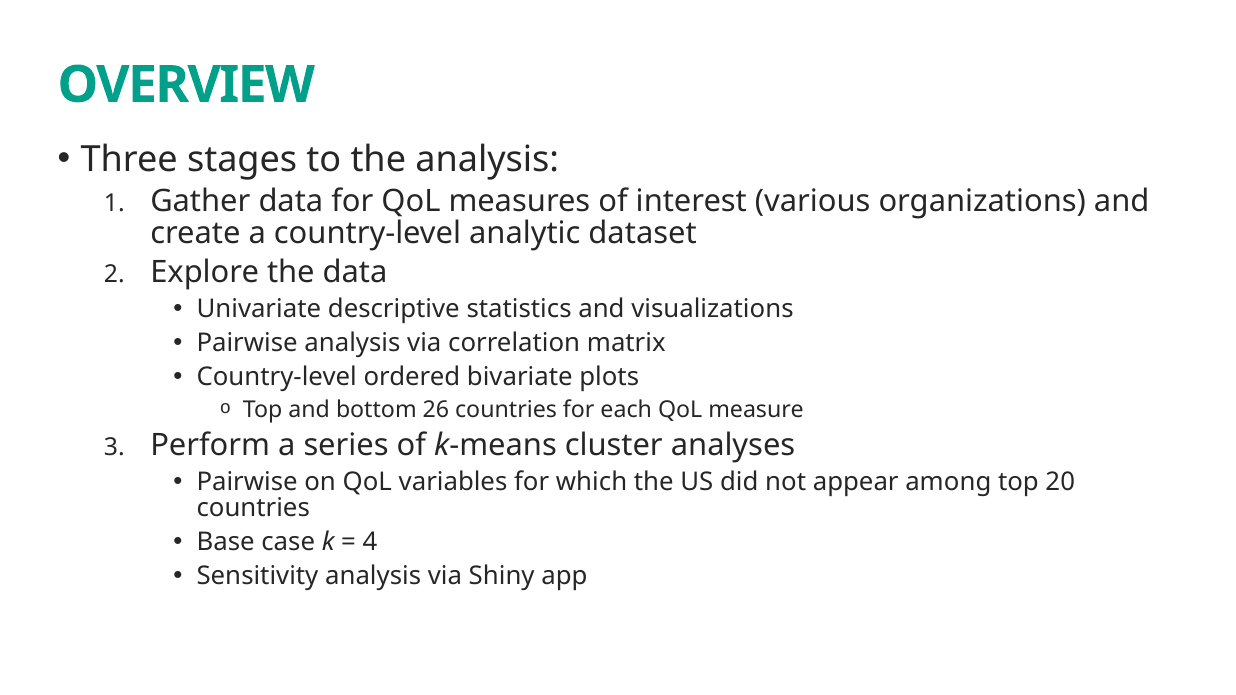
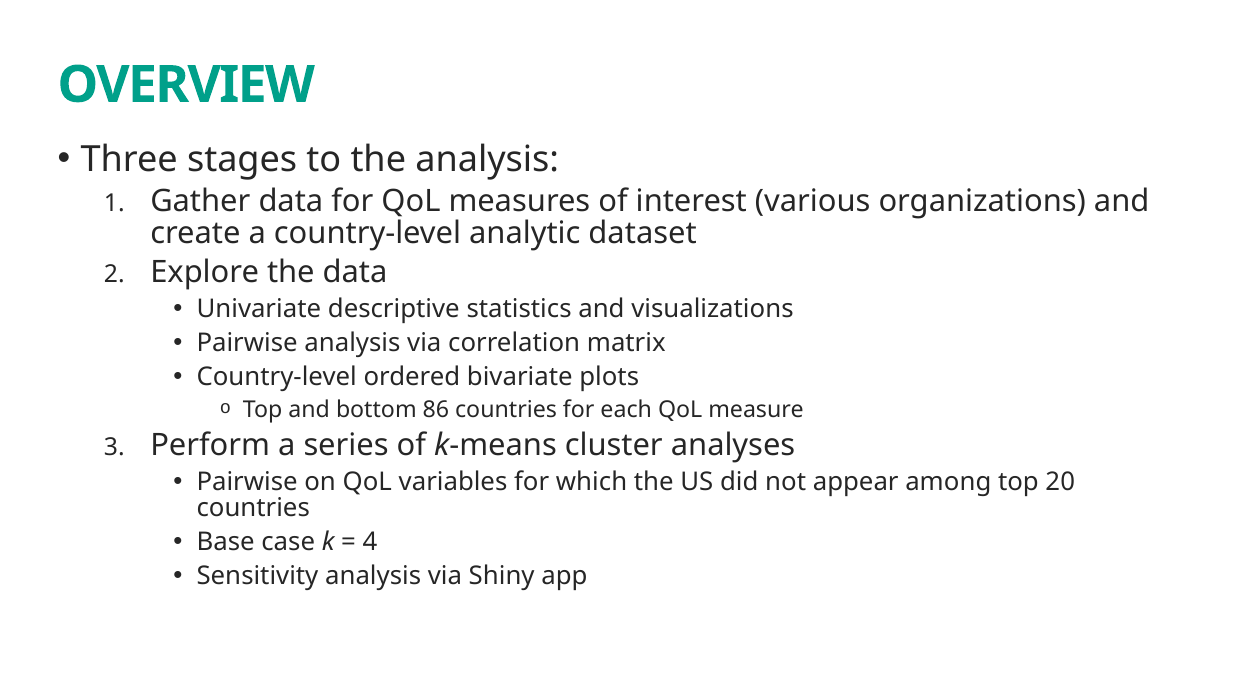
26: 26 -> 86
